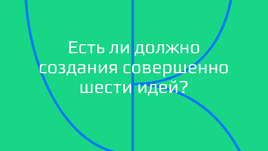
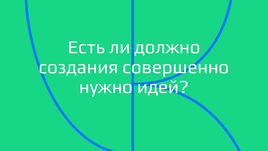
шести: шести -> нужно
